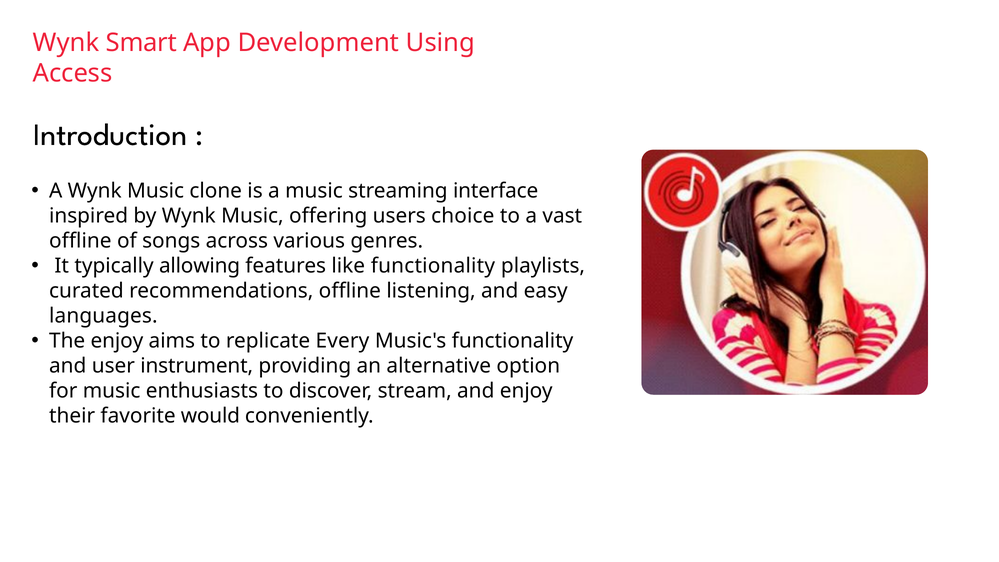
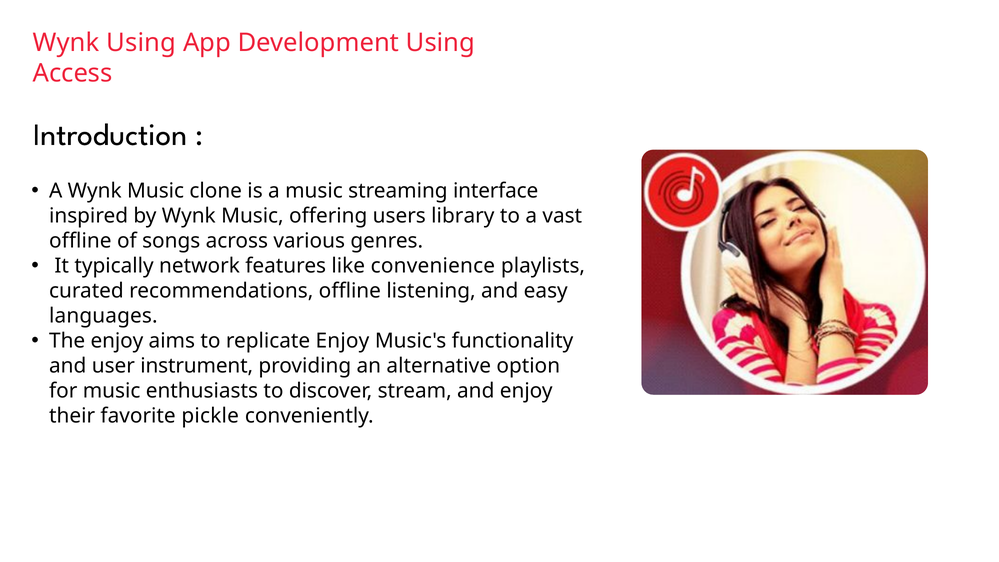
Wynk Smart: Smart -> Using
choice: choice -> library
allowing: allowing -> network
like functionality: functionality -> convenience
replicate Every: Every -> Enjoy
would: would -> pickle
